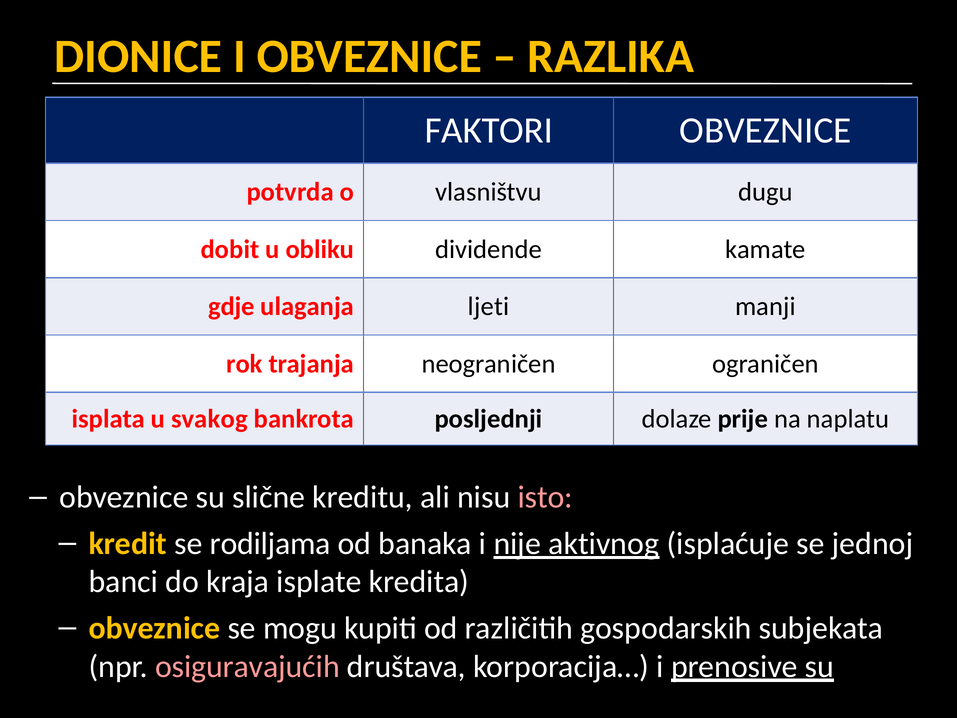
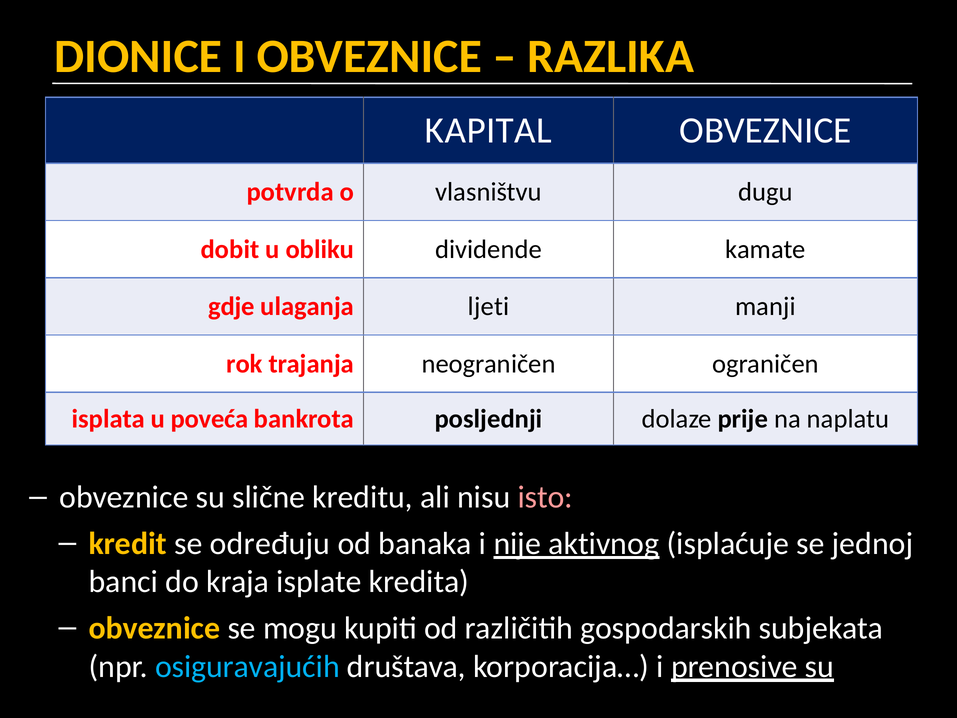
FAKTORI: FAKTORI -> KAPITAL
svakog: svakog -> poveća
rodiljama: rodiljama -> određuju
osiguravajućih colour: pink -> light blue
